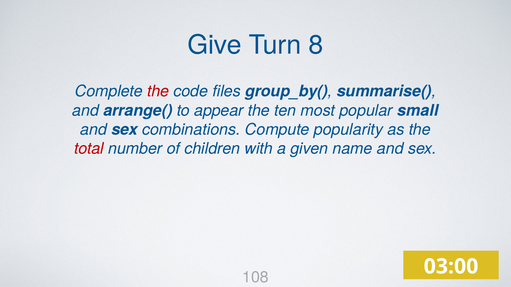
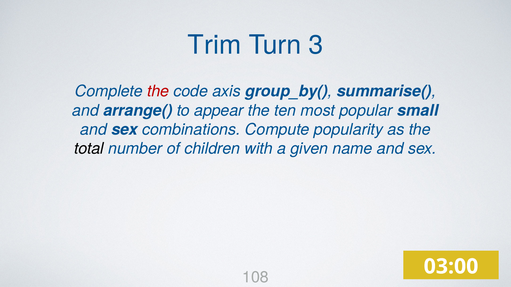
Give: Give -> Trim
8: 8 -> 3
files: files -> axis
total colour: red -> black
